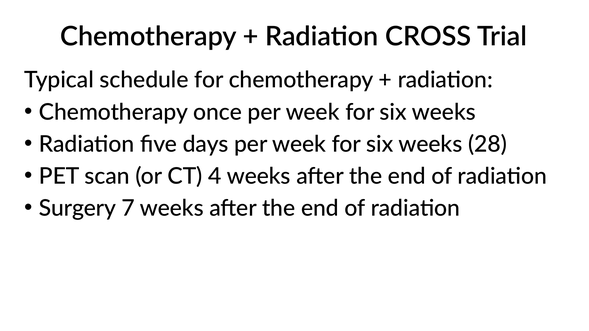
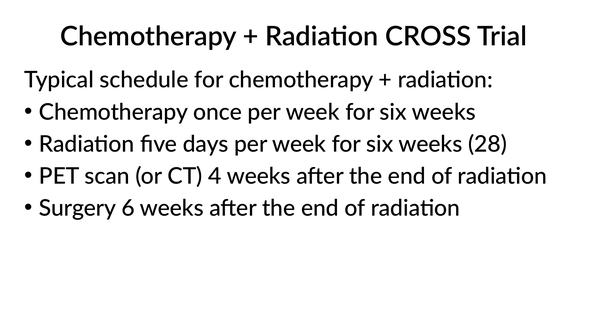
7: 7 -> 6
